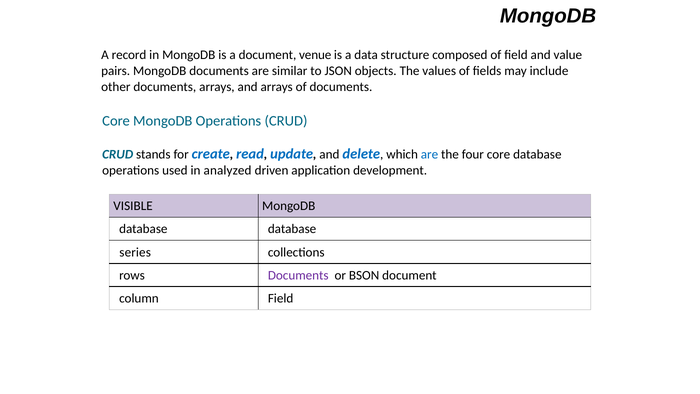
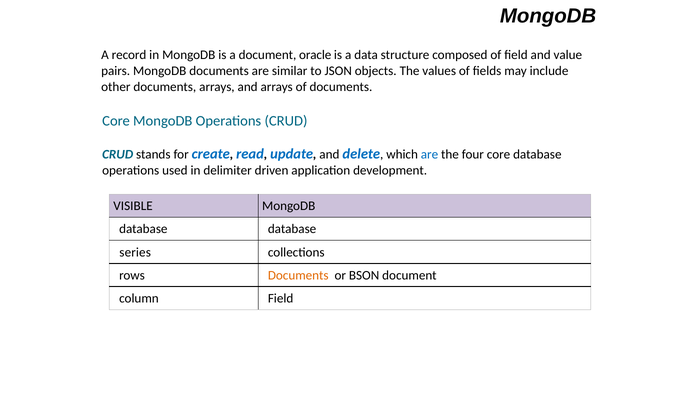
venue: venue -> oracle
analyzed: analyzed -> delimiter
Documents at (298, 275) colour: purple -> orange
